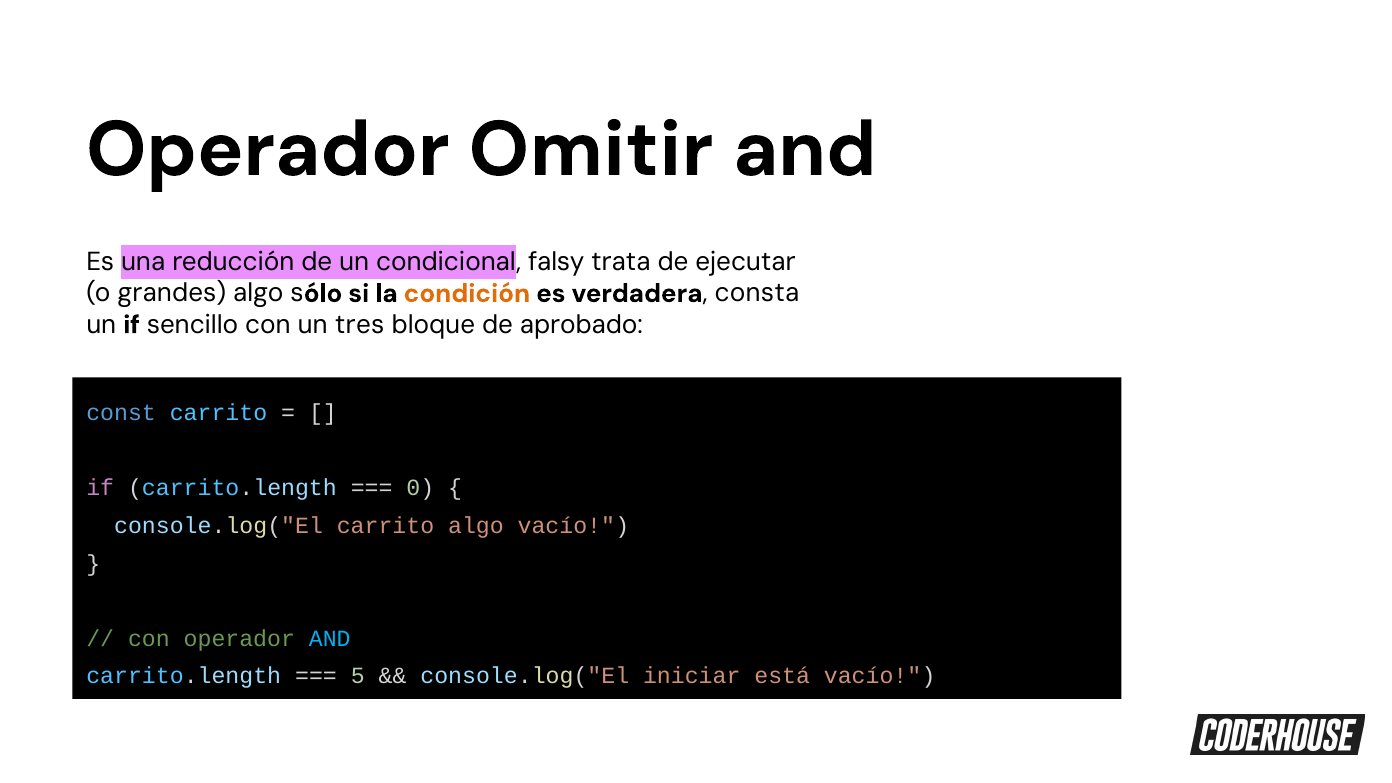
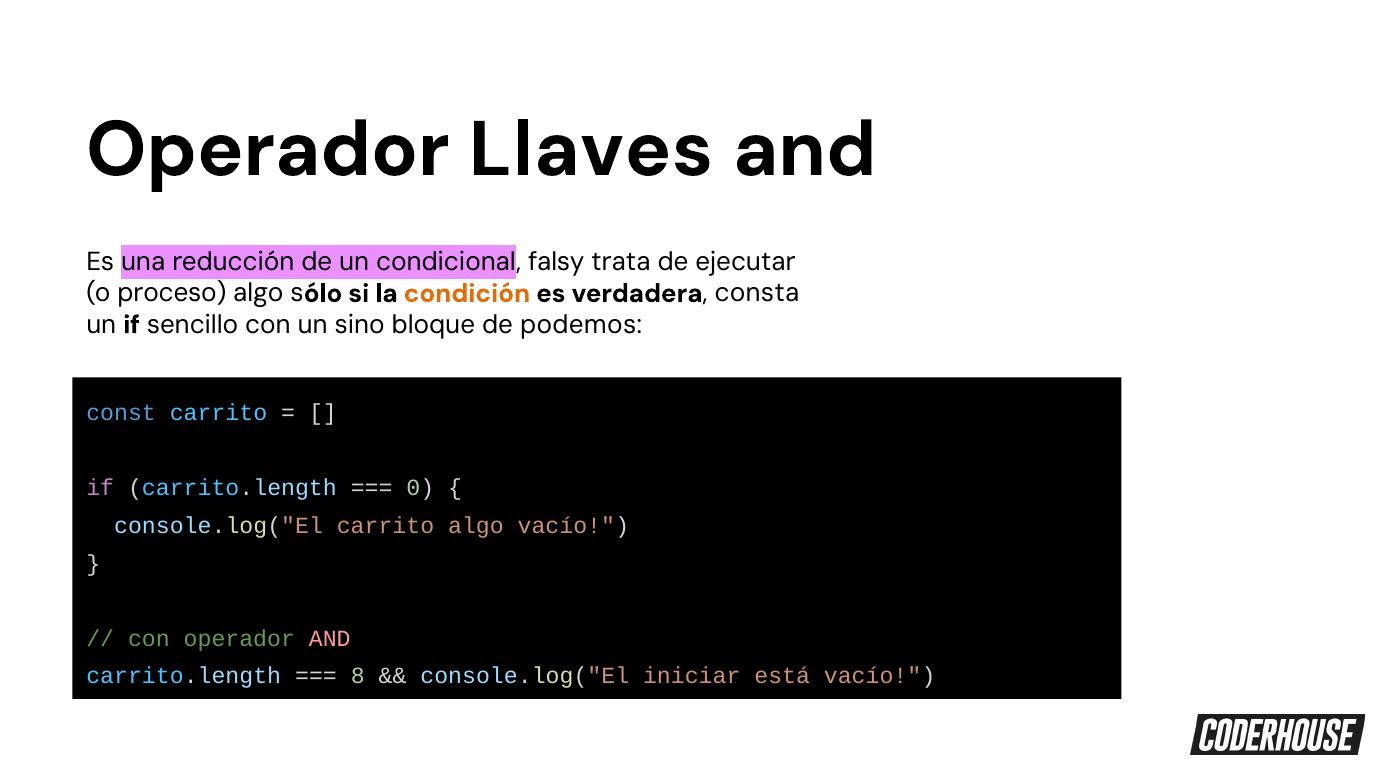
Omitir: Omitir -> Llaves
grandes: grandes -> proceso
tres: tres -> sino
aprobado: aprobado -> podemos
AND at (330, 638) colour: light blue -> pink
5: 5 -> 8
